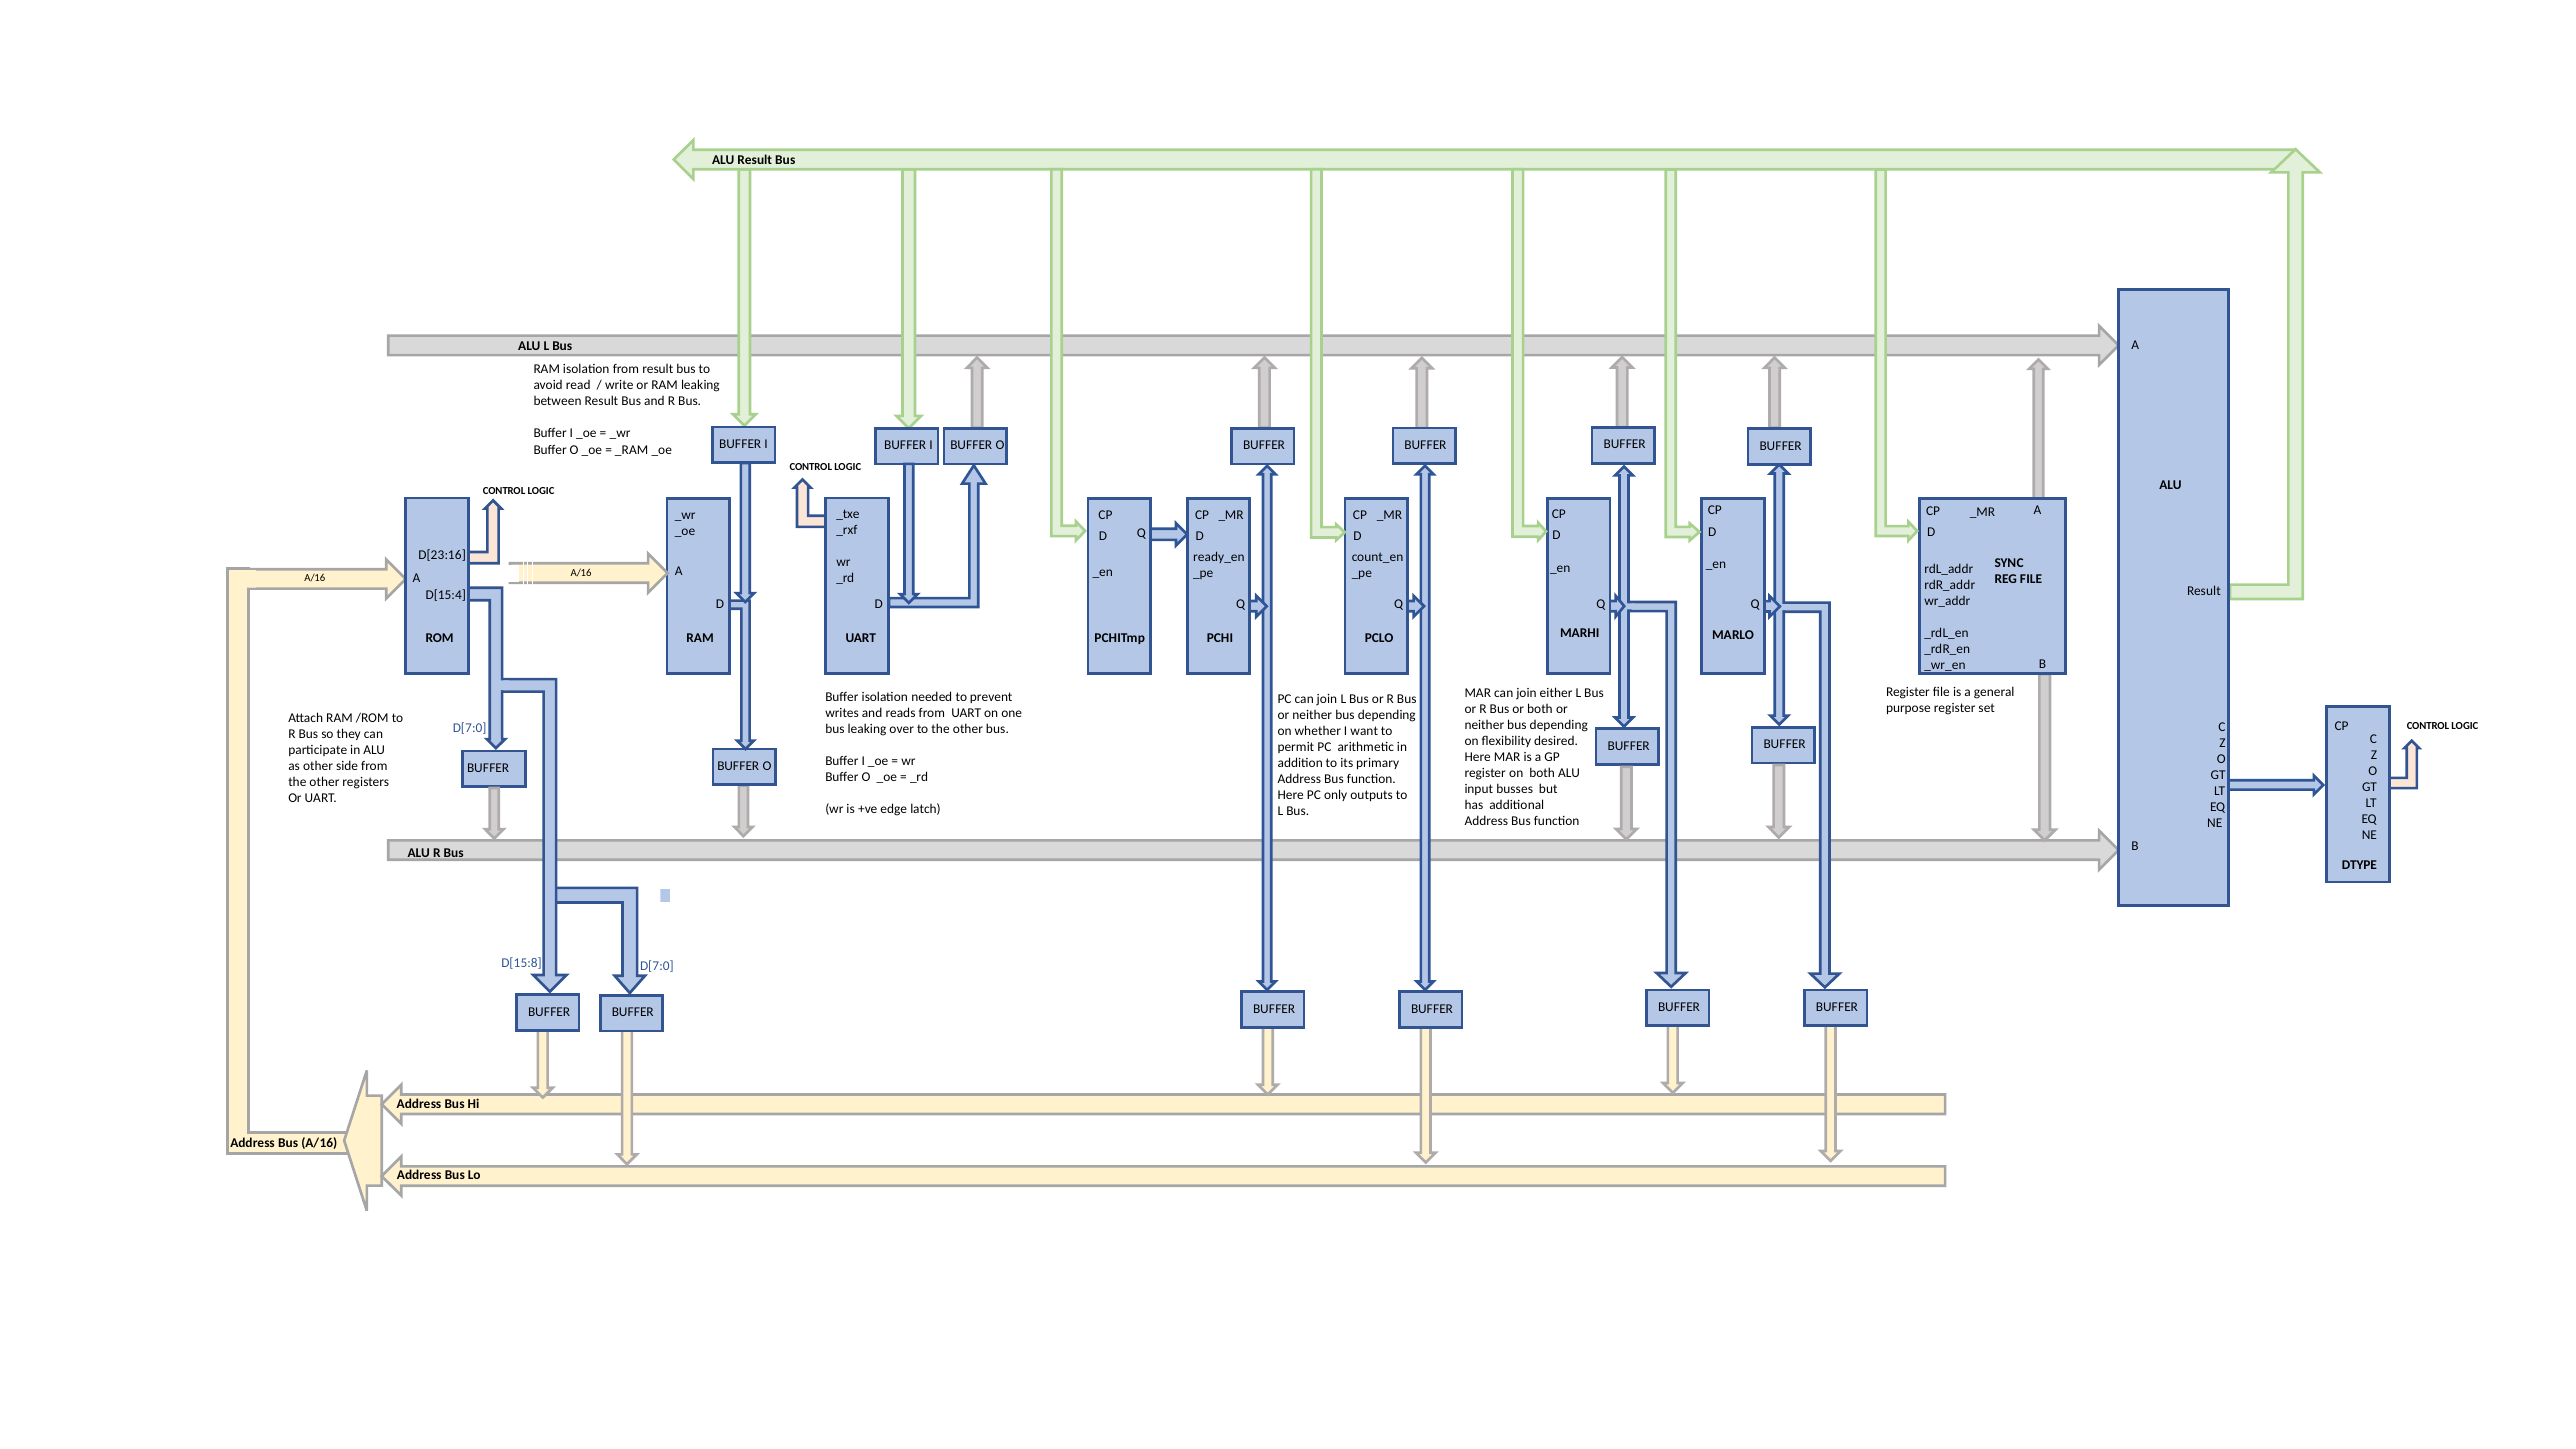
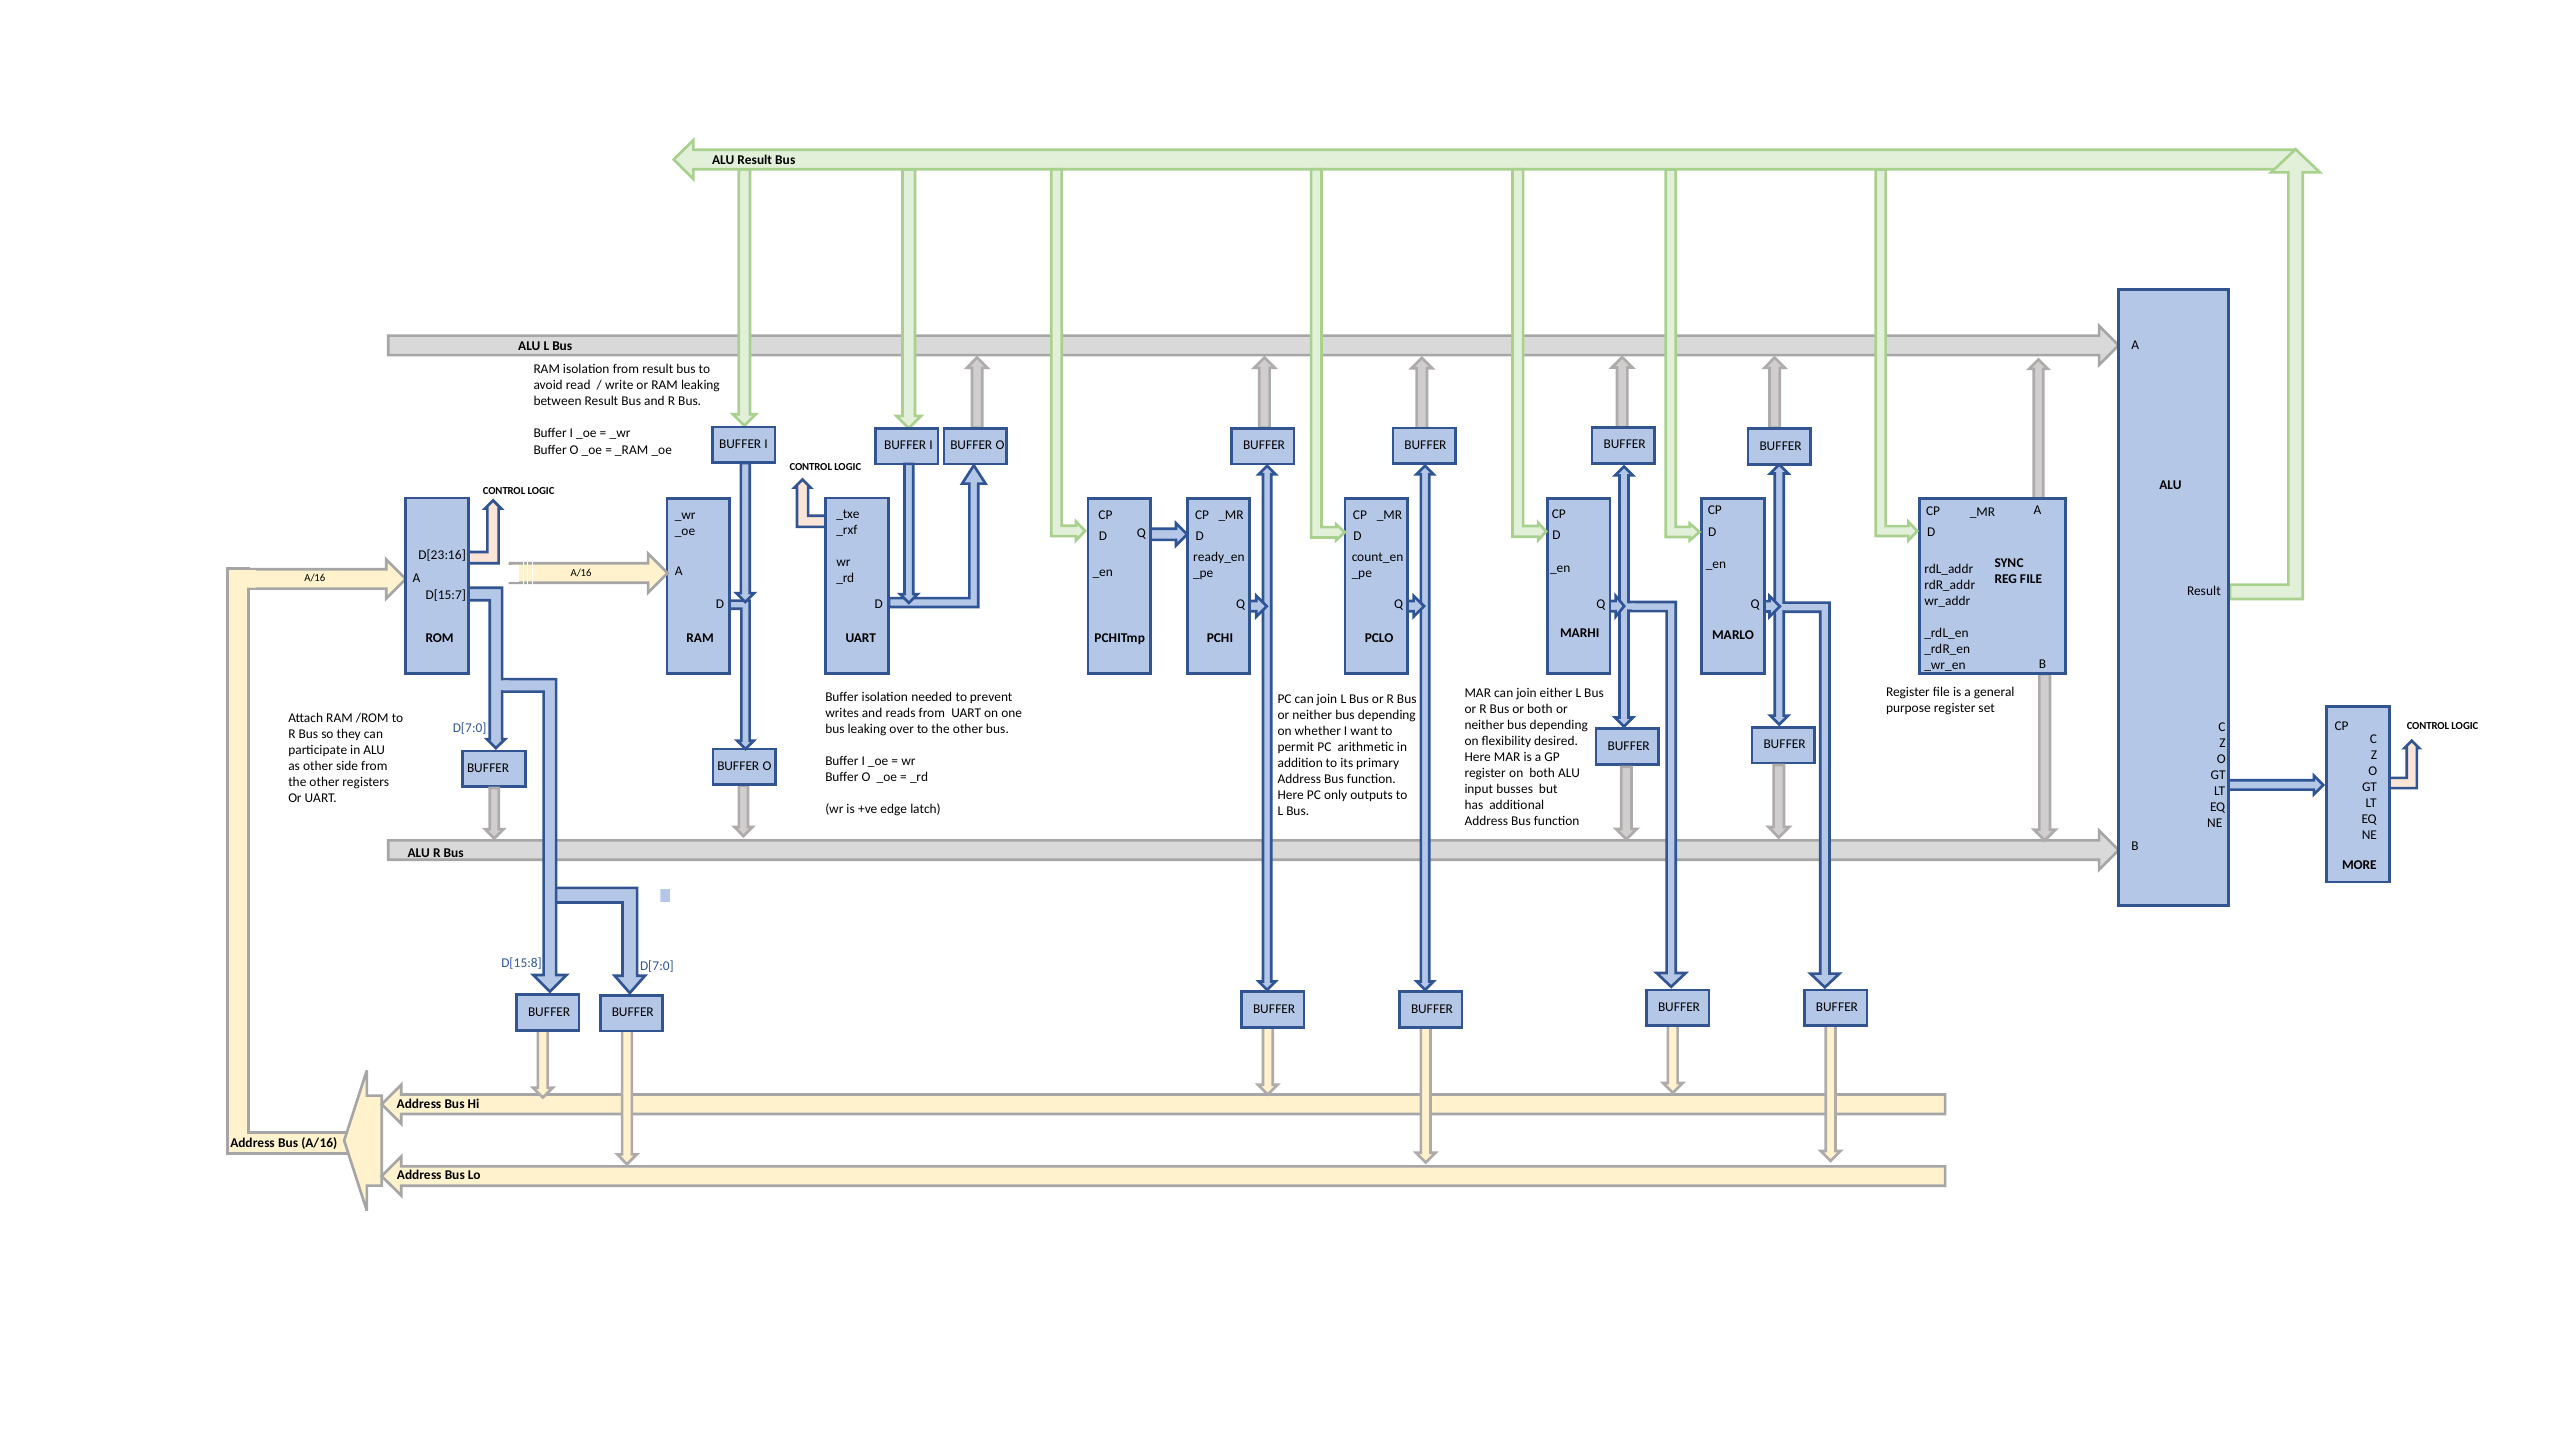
D[15:4: D[15:4 -> D[15:7
DTYPE: DTYPE -> MORE
